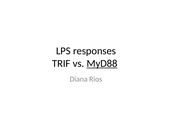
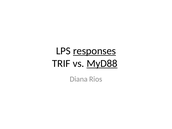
responses underline: none -> present
